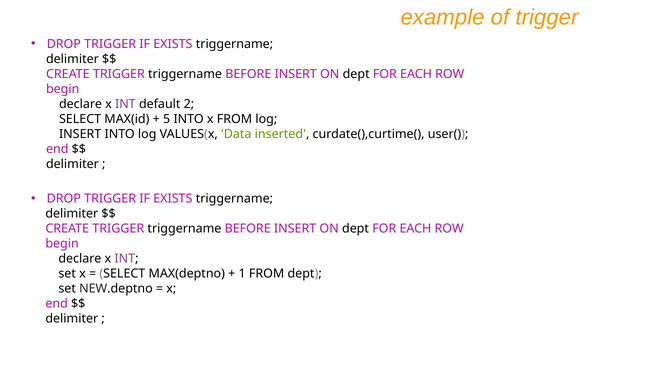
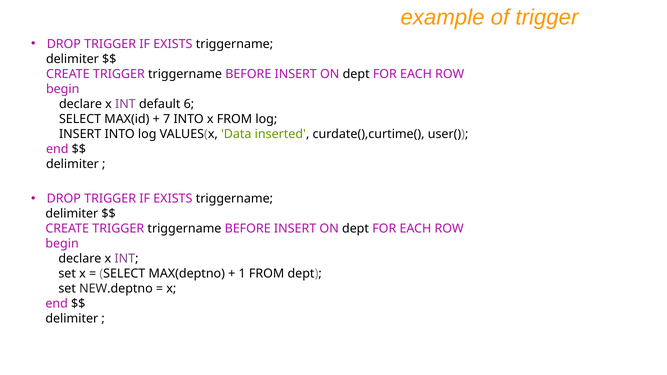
2: 2 -> 6
5: 5 -> 7
